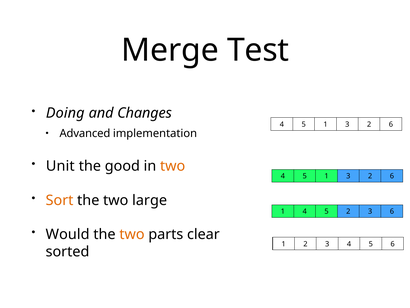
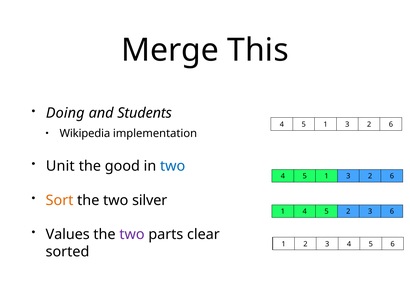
Test: Test -> This
Changes: Changes -> Students
Advanced: Advanced -> Wikipedia
two at (173, 166) colour: orange -> blue
large: large -> silver
Would: Would -> Values
two at (132, 234) colour: orange -> purple
